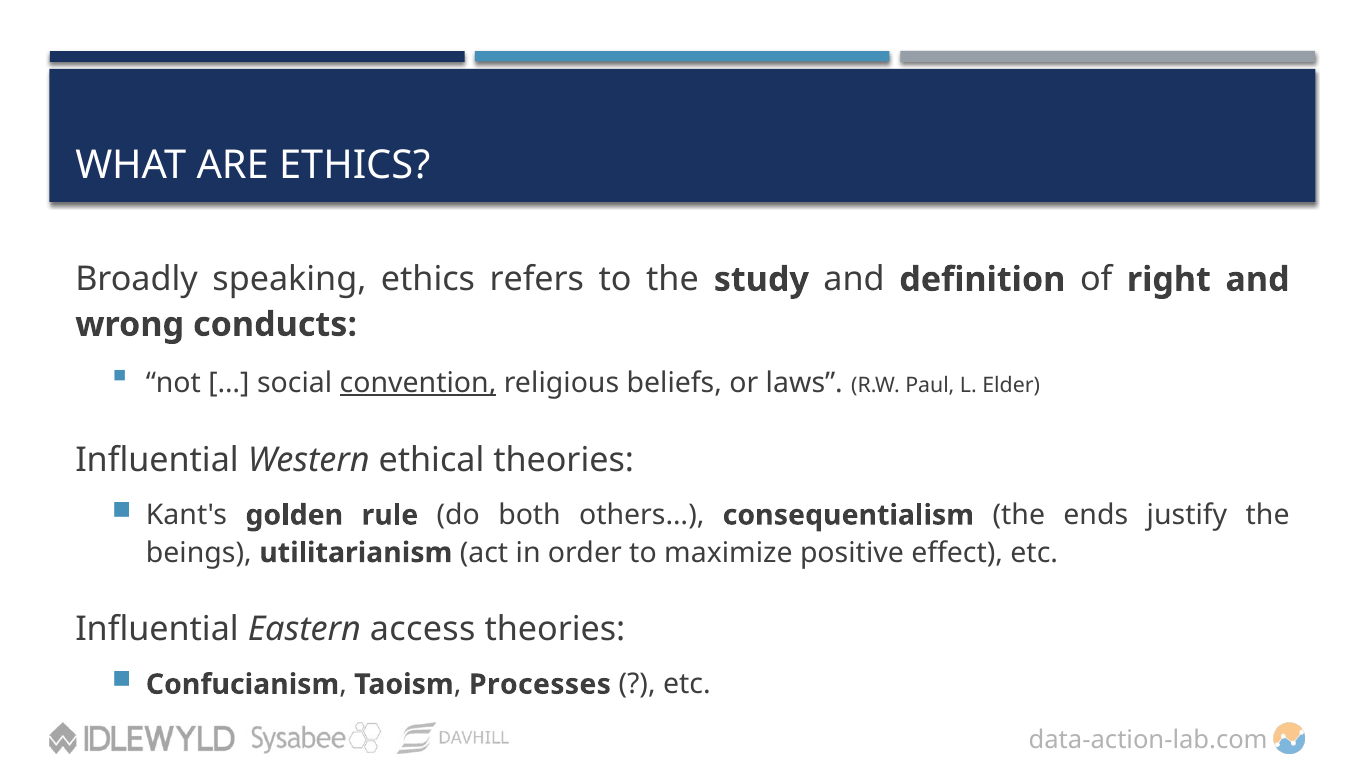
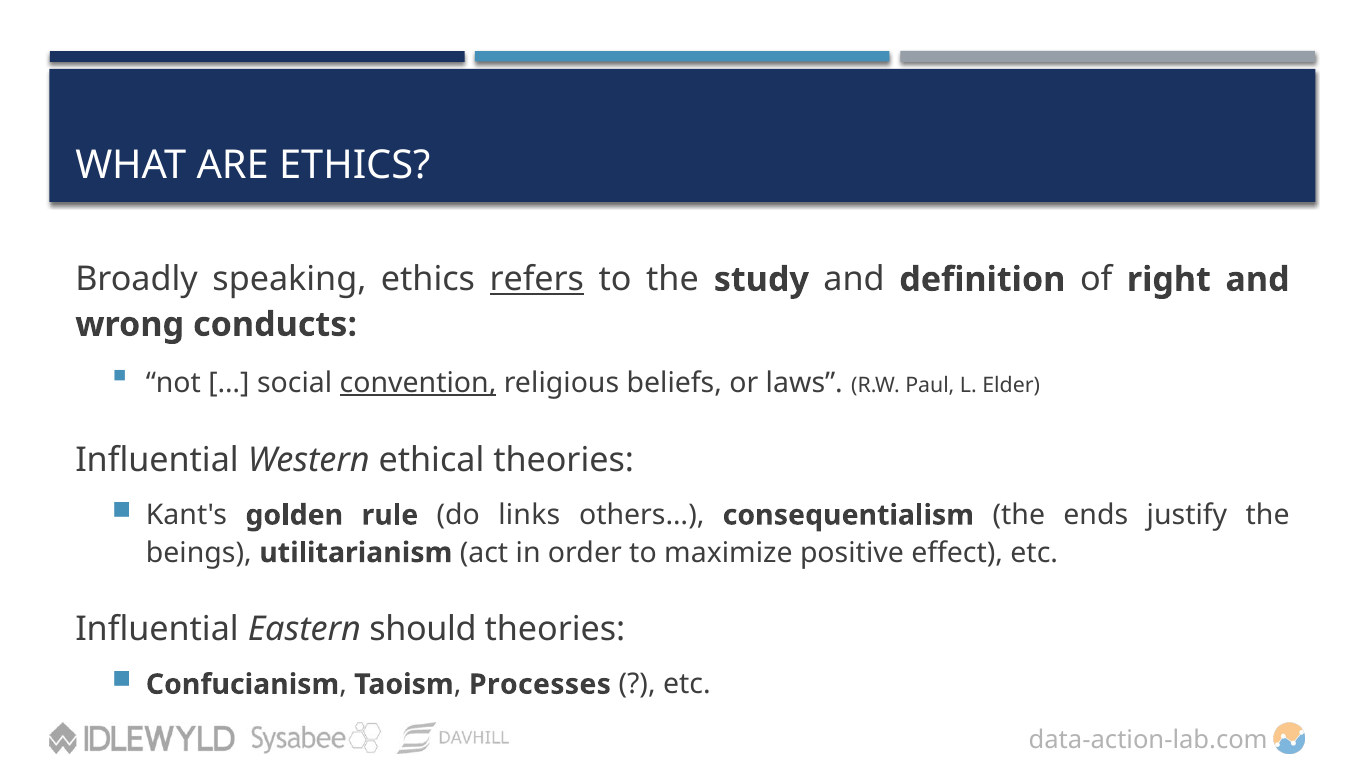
refers underline: none -> present
both: both -> links
access: access -> should
